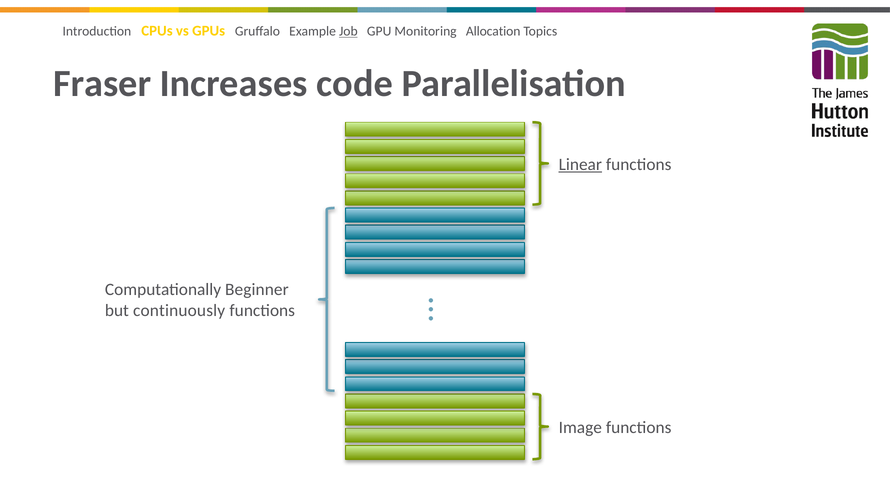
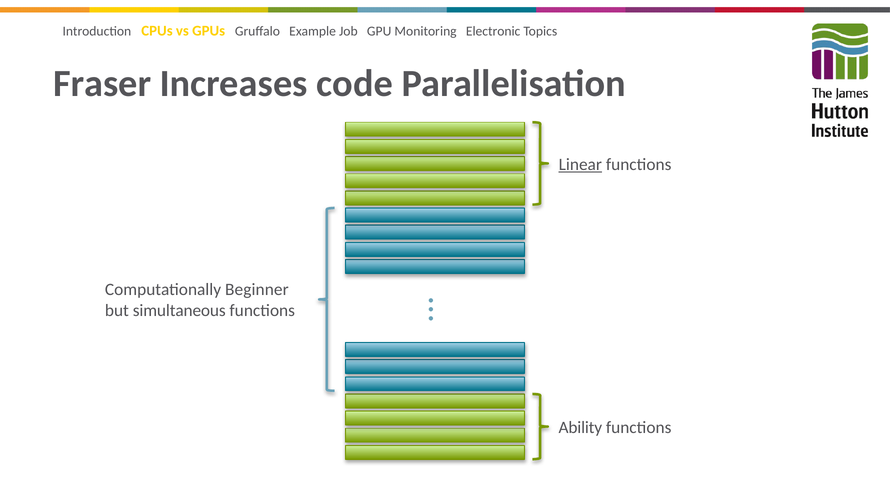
Job underline: present -> none
Allocation: Allocation -> Electronic
continuously: continuously -> simultaneous
Image: Image -> Ability
